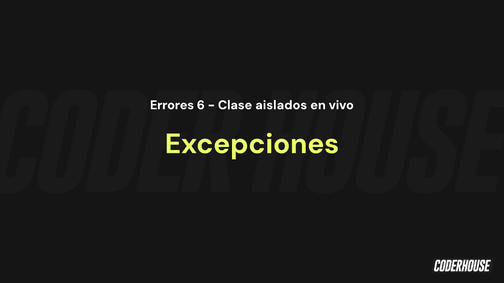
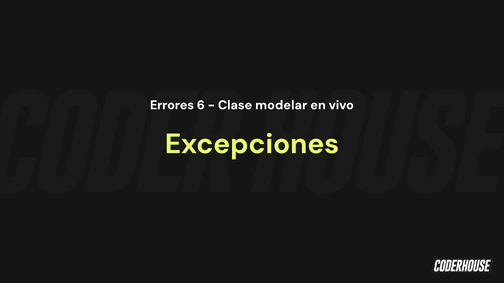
aislados: aislados -> modelar
